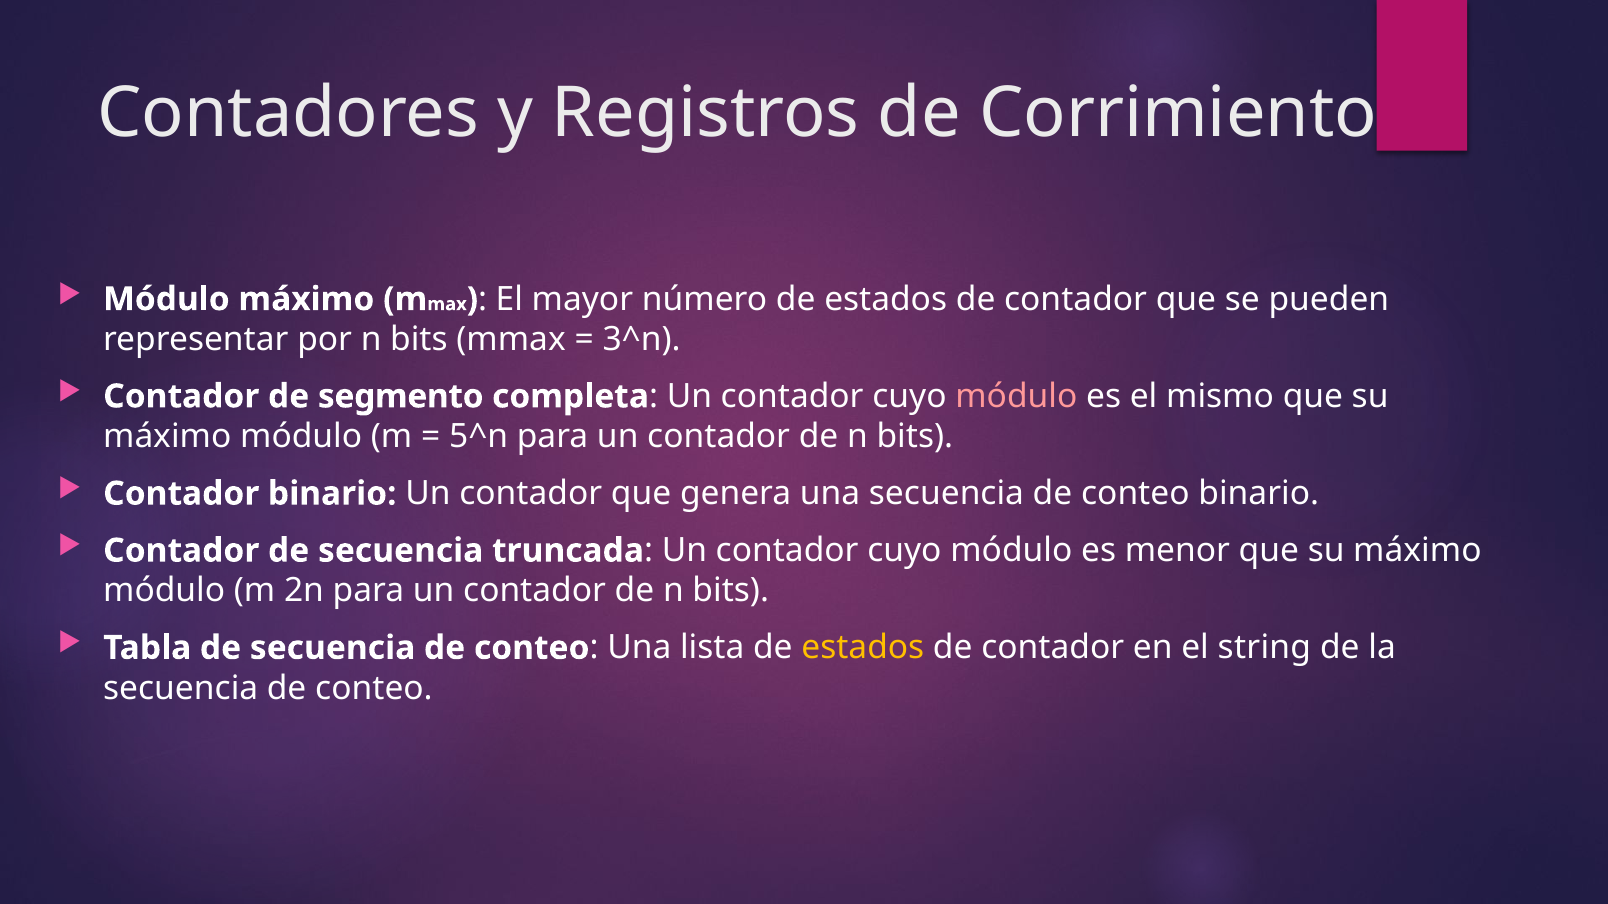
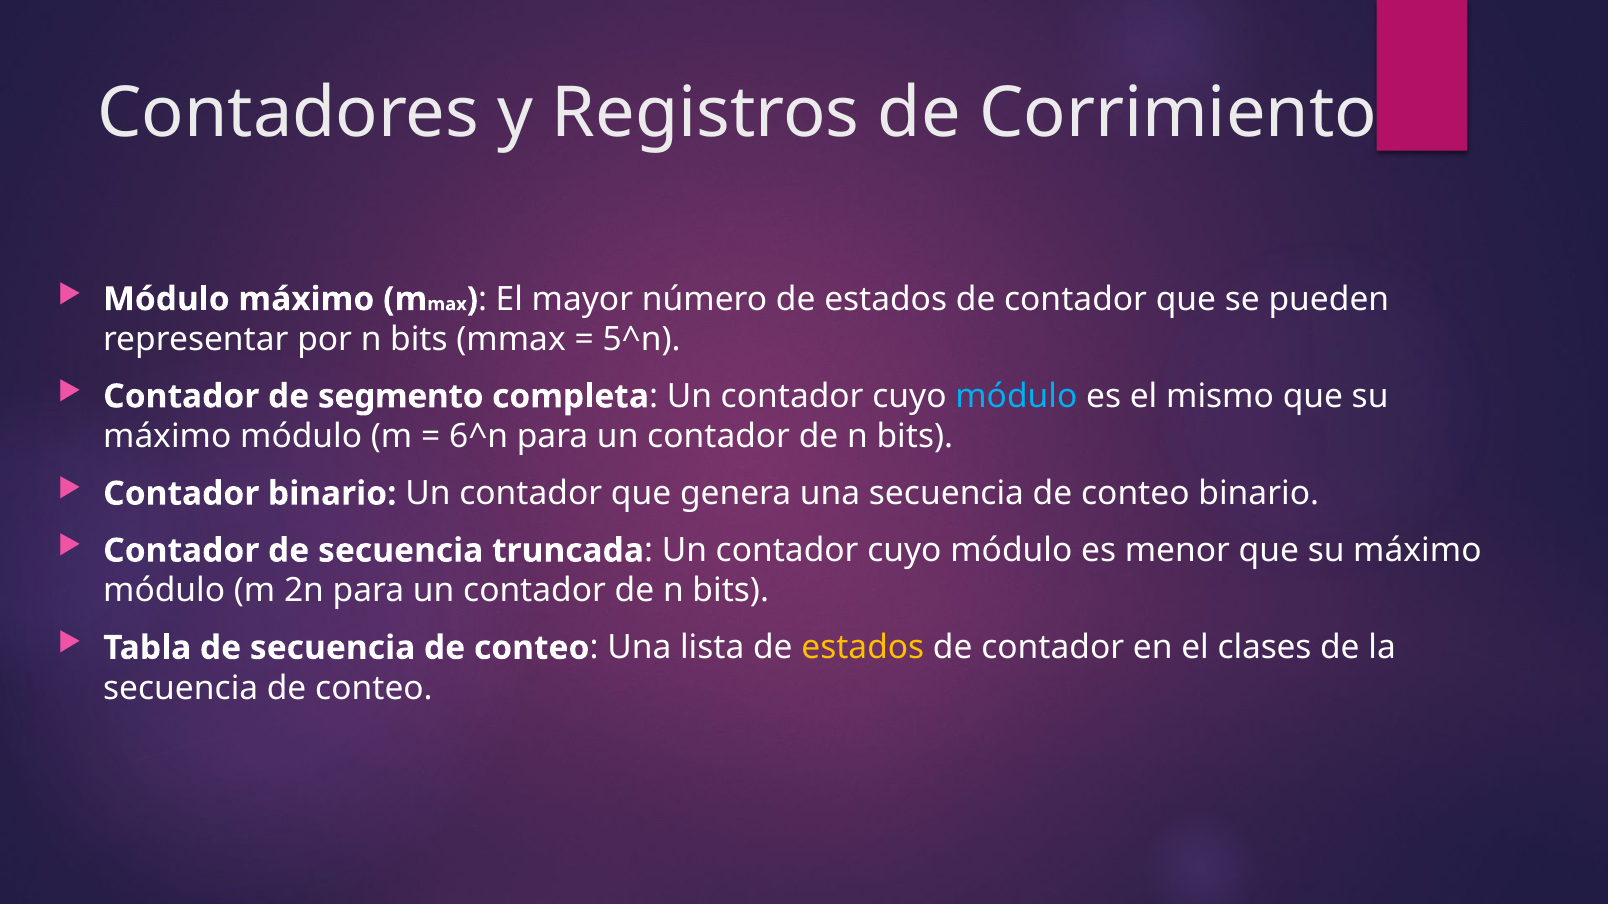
3^n: 3^n -> 5^n
módulo at (1016, 397) colour: pink -> light blue
5^n: 5^n -> 6^n
string: string -> clases
